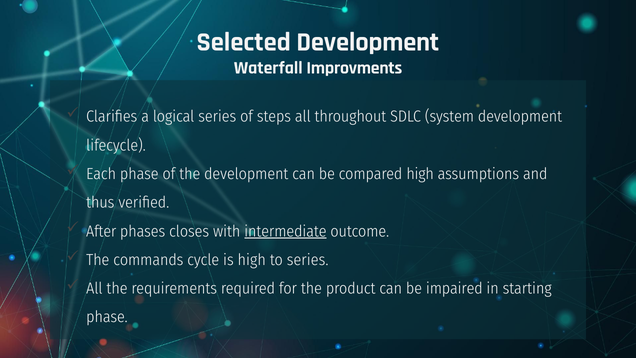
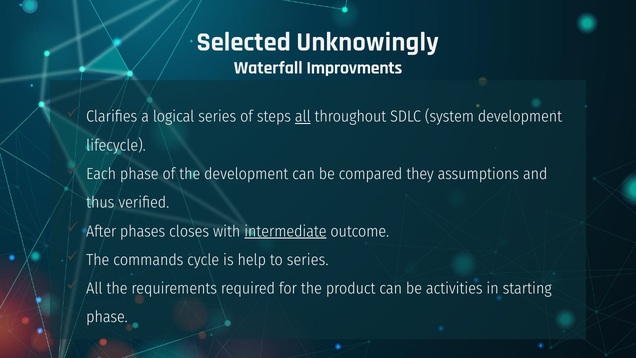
Selected Development: Development -> Unknowingly
all at (303, 117) underline: none -> present
compared high: high -> they
is high: high -> help
impaired: impaired -> activities
